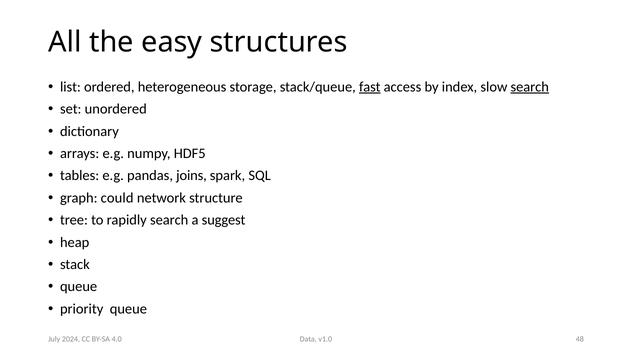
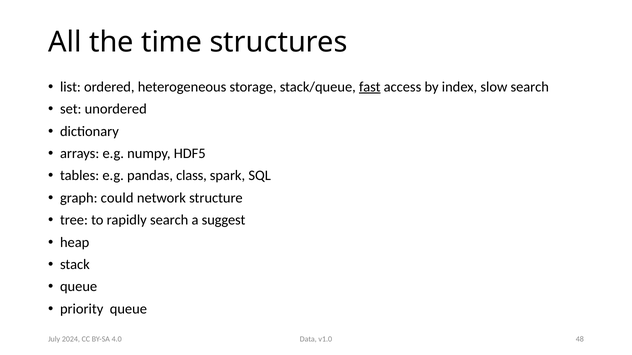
easy: easy -> time
search at (530, 87) underline: present -> none
joins: joins -> class
